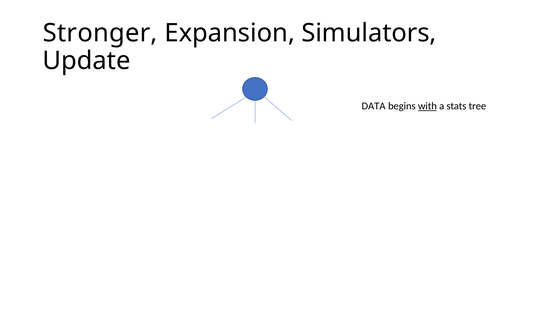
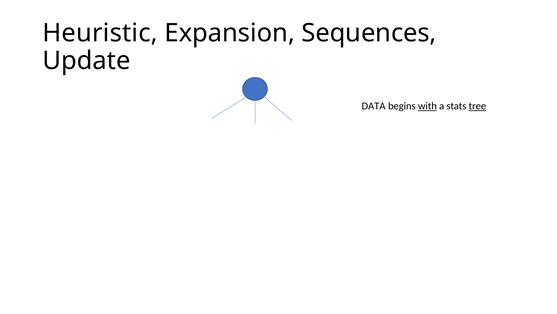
Stronger: Stronger -> Heuristic
Simulators: Simulators -> Sequences
tree underline: none -> present
